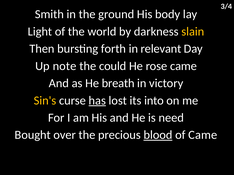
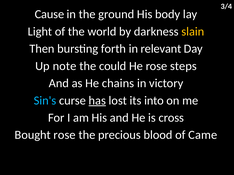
Smith: Smith -> Cause
rose came: came -> steps
breath: breath -> chains
Sin's colour: yellow -> light blue
need: need -> cross
Bought over: over -> rose
blood underline: present -> none
